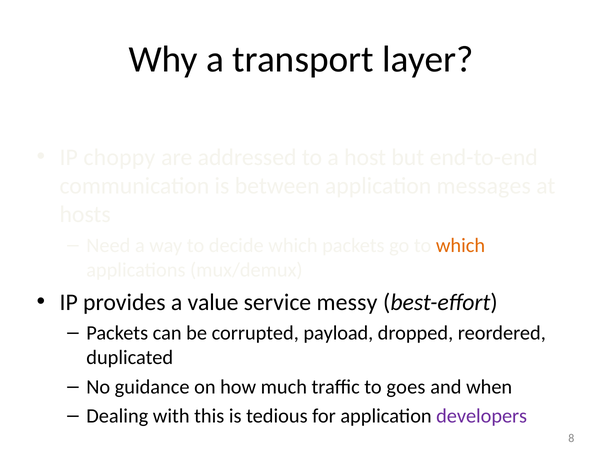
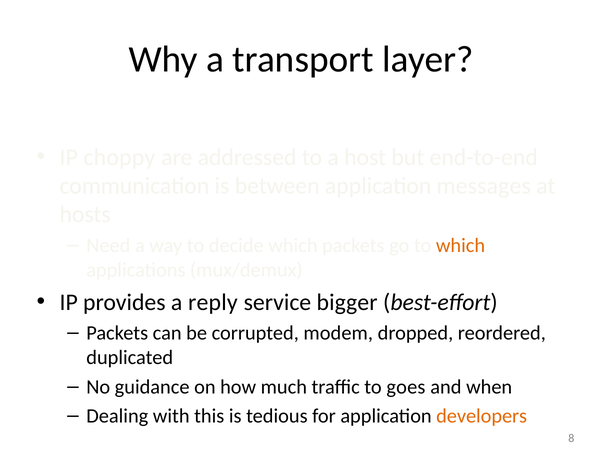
value: value -> reply
messy: messy -> bigger
payload: payload -> modem
developers colour: purple -> orange
